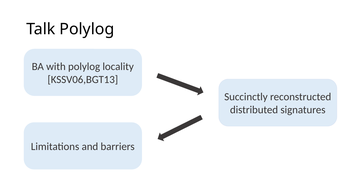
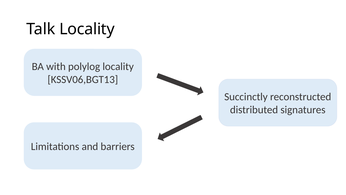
Talk Polylog: Polylog -> Locality
